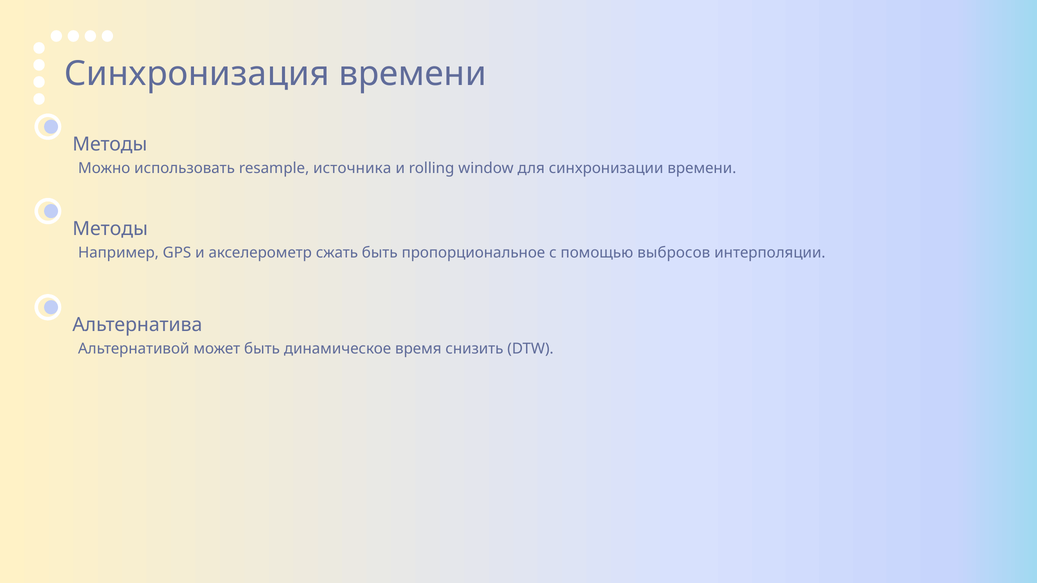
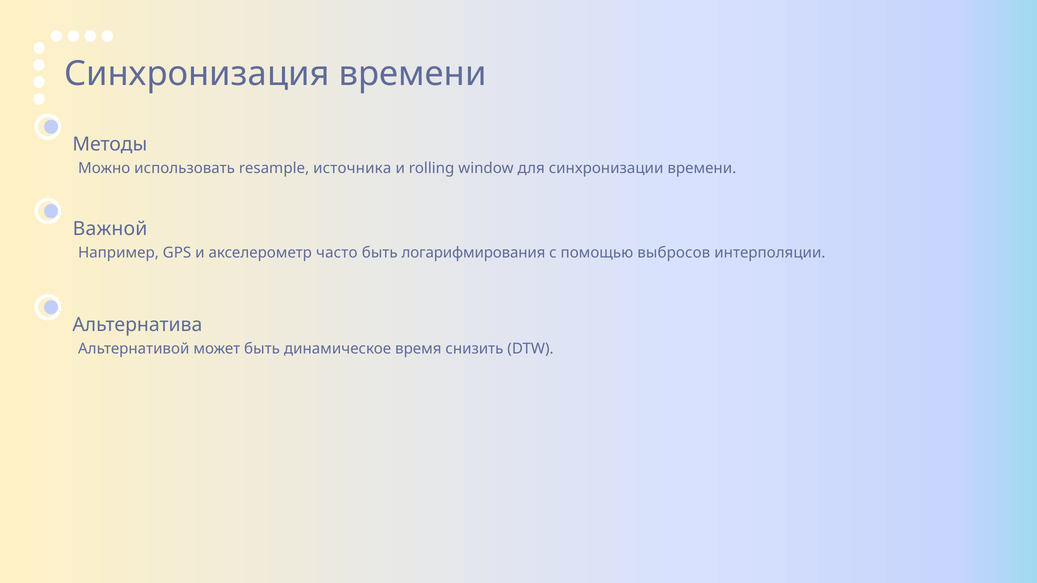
Методы at (110, 229): Методы -> Важной
сжать: сжать -> часто
пропорциональное: пропорциональное -> логарифмирования
